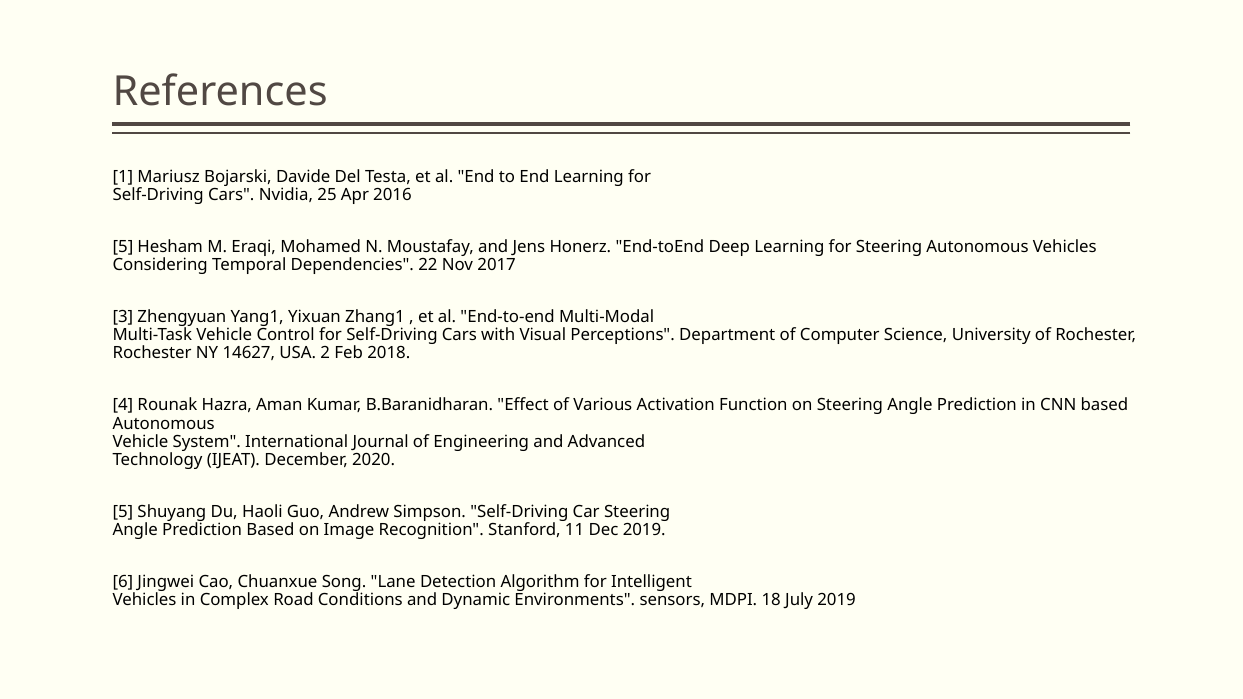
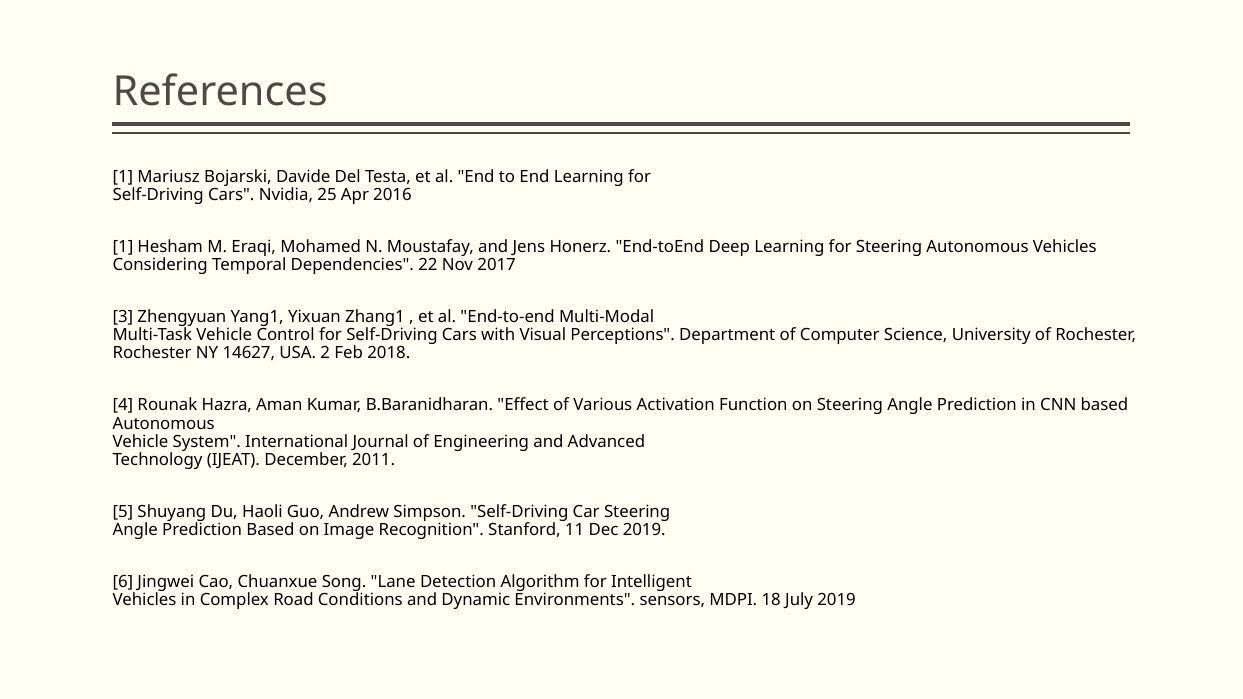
5 at (123, 247): 5 -> 1
2020: 2020 -> 2011
